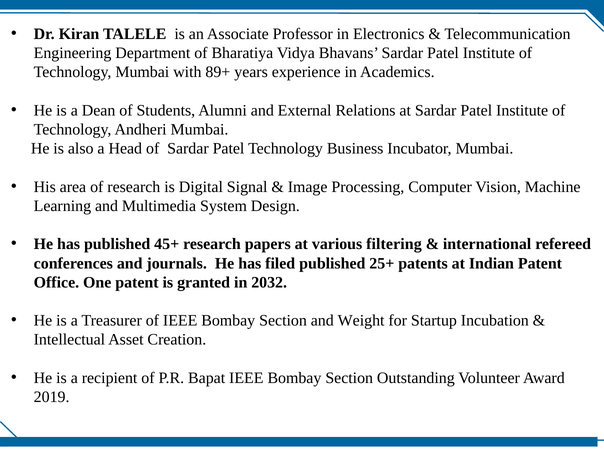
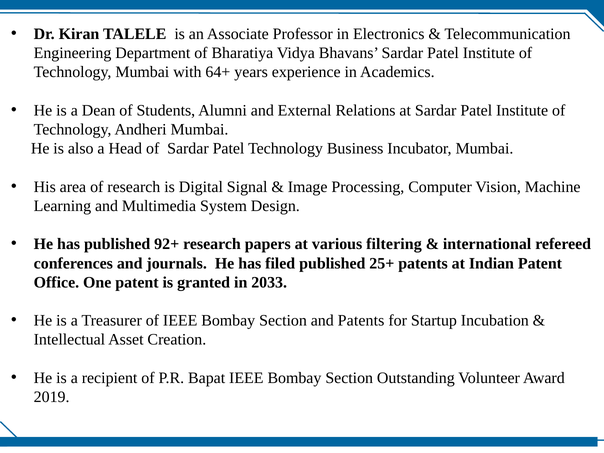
89+: 89+ -> 64+
45+: 45+ -> 92+
2032: 2032 -> 2033
and Weight: Weight -> Patents
